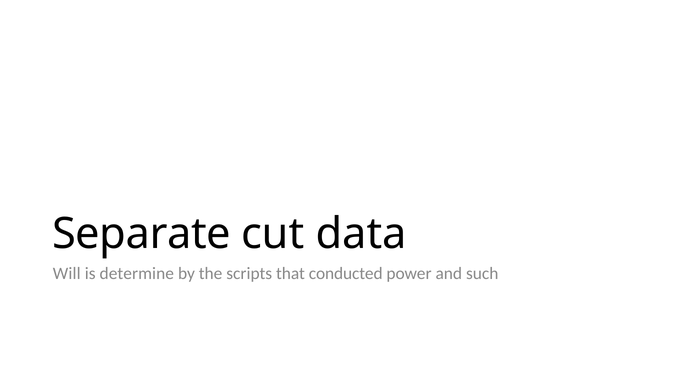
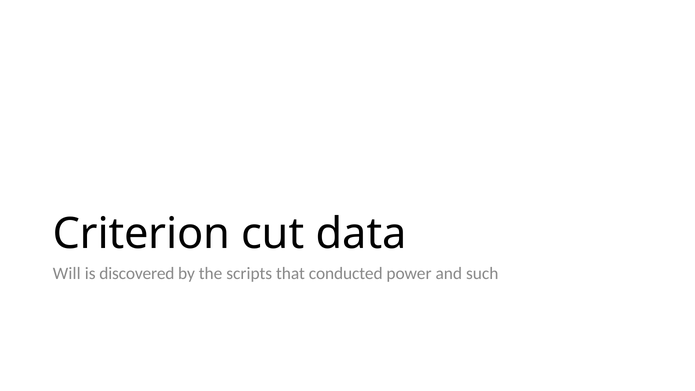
Separate: Separate -> Criterion
determine: determine -> discovered
